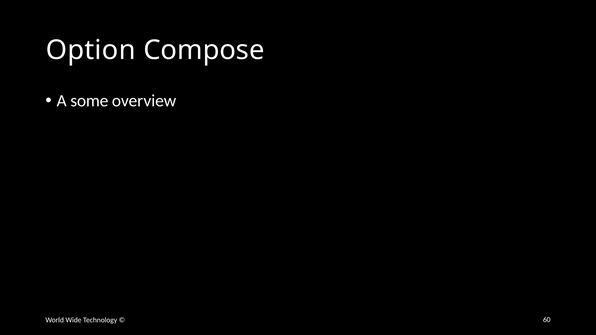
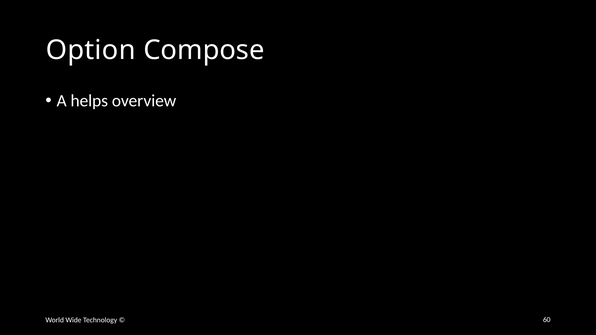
some: some -> helps
